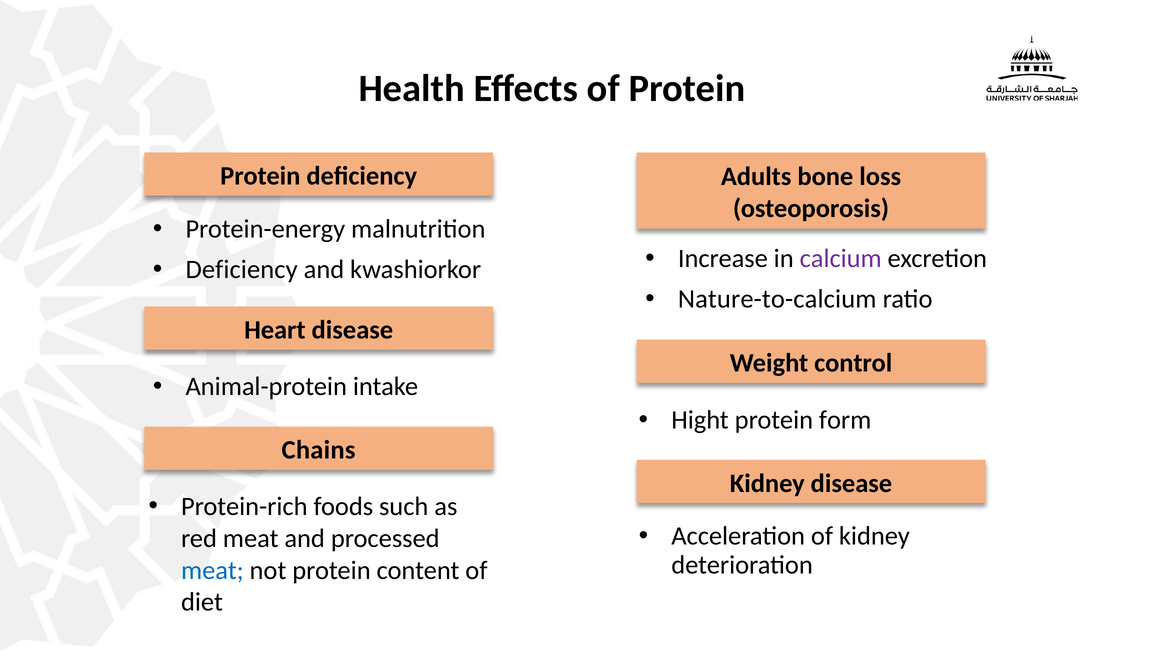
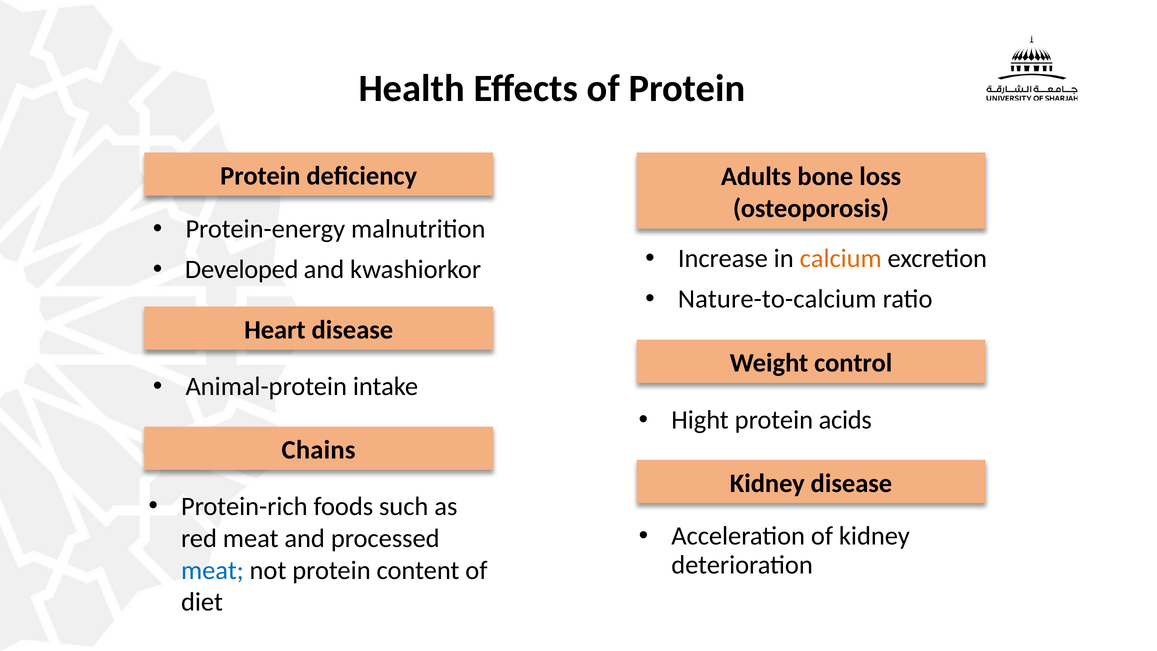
calcium colour: purple -> orange
Deficiency at (242, 269): Deficiency -> Developed
form: form -> acids
